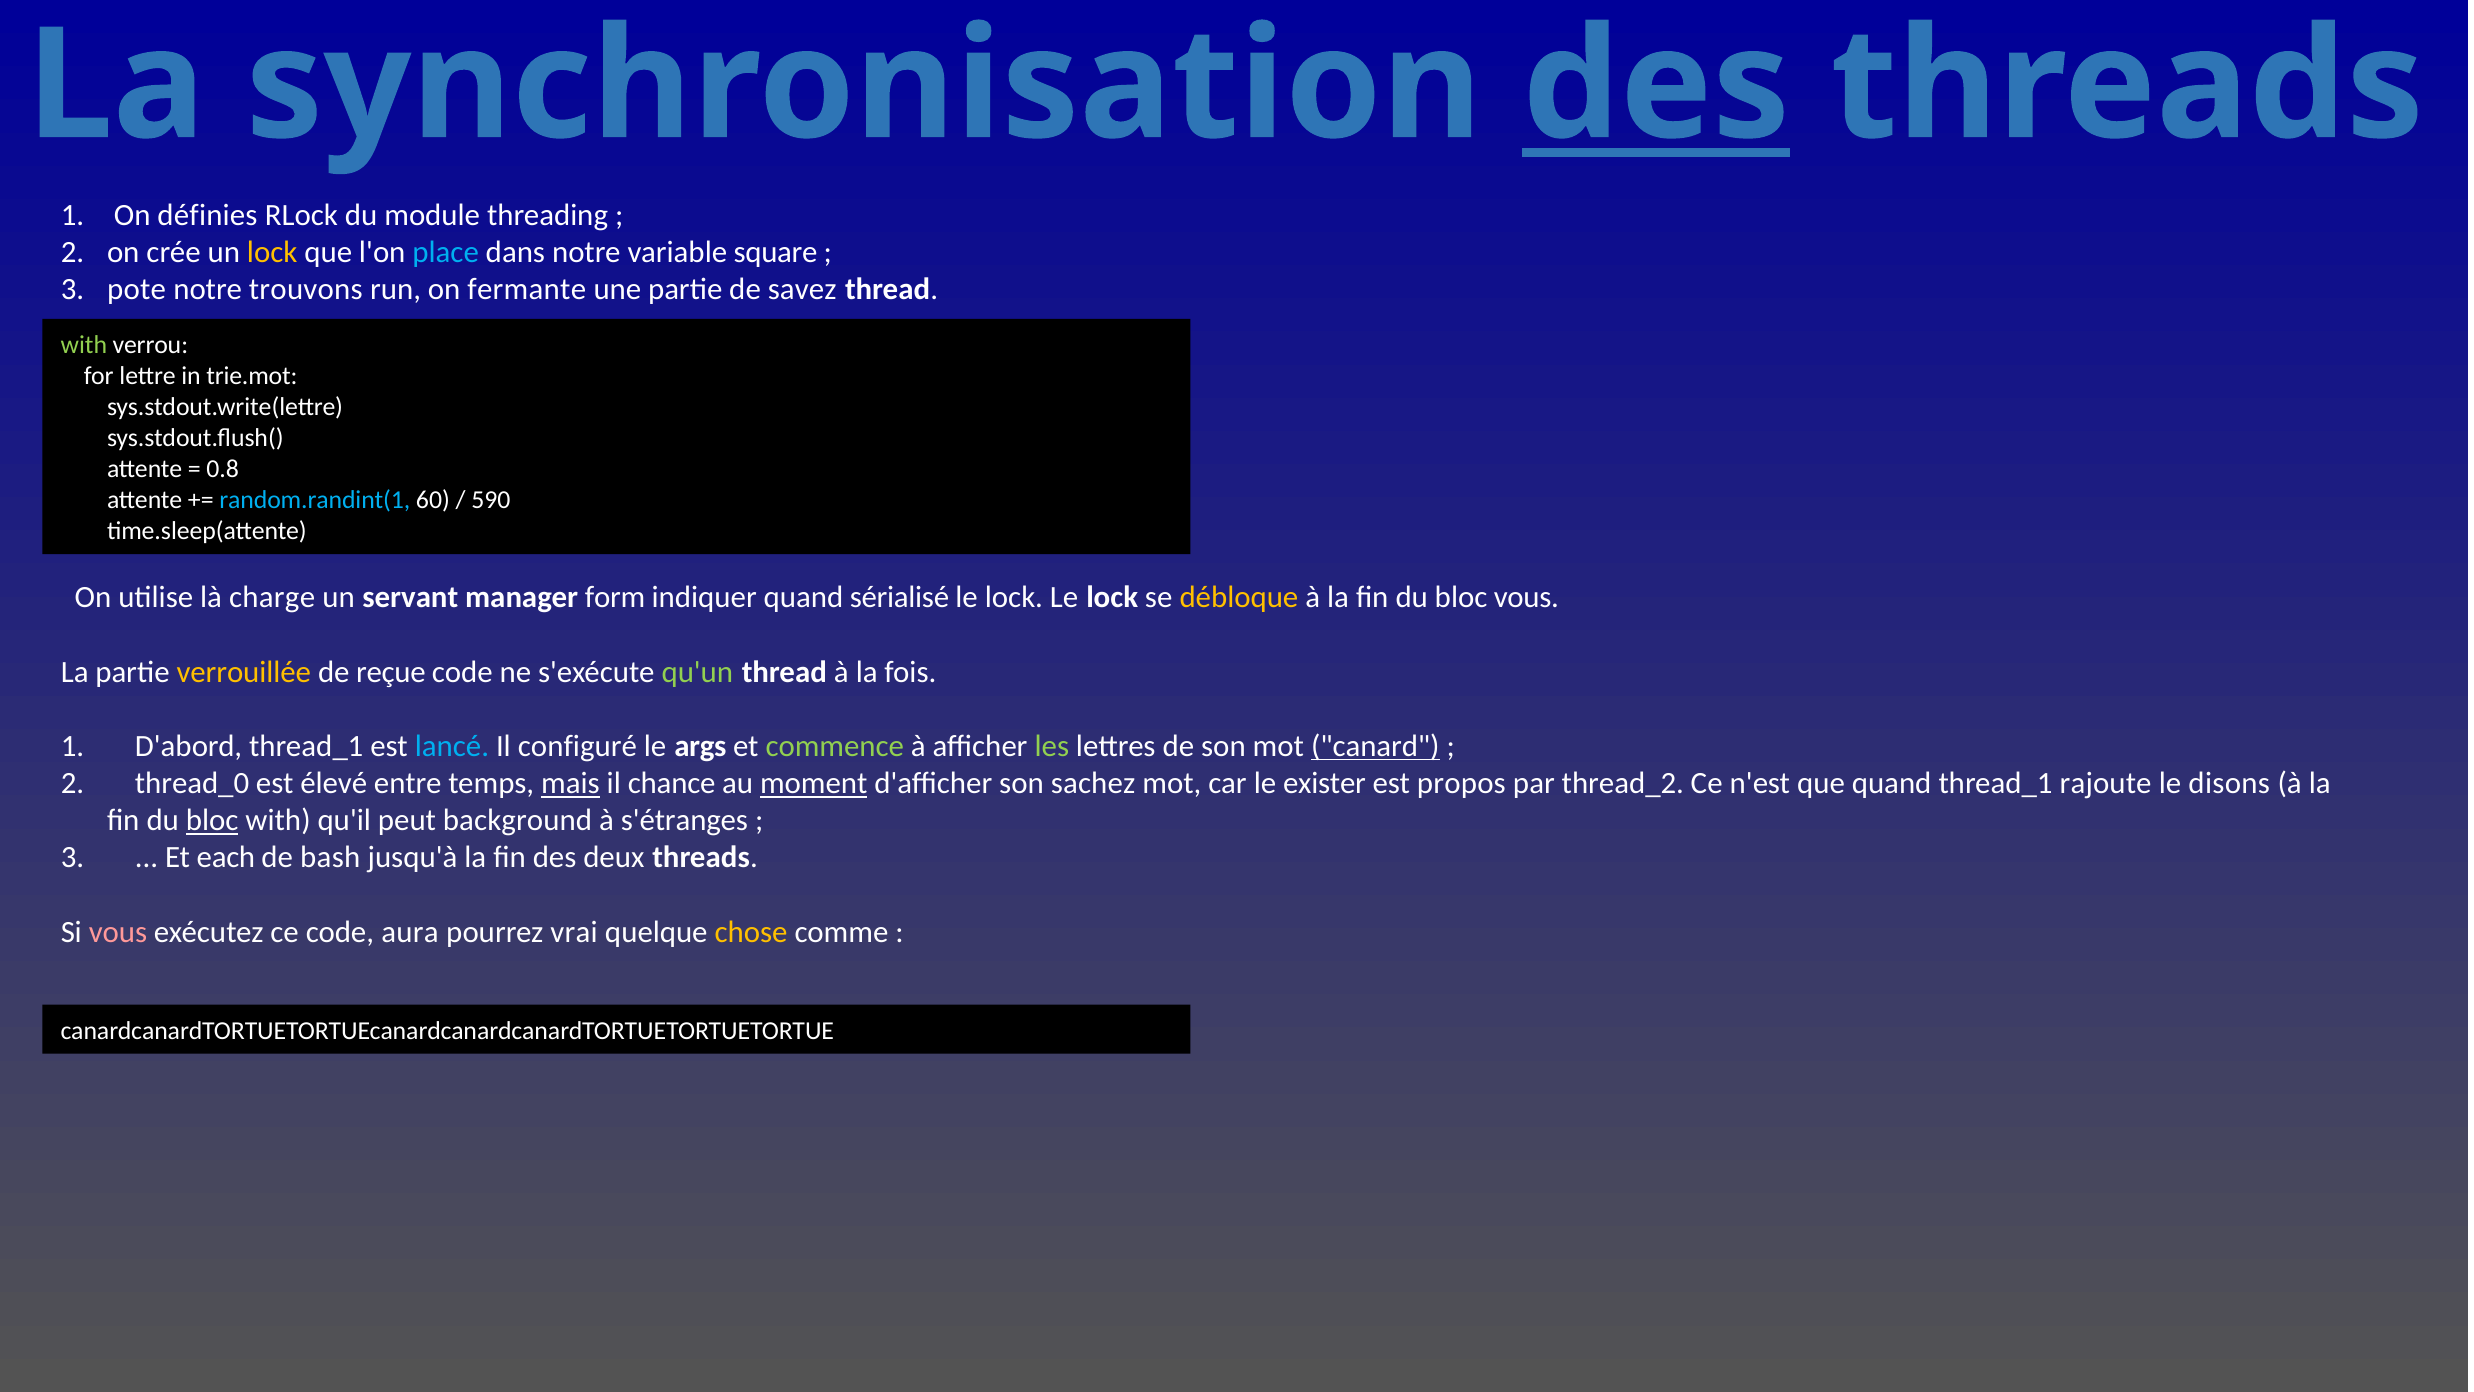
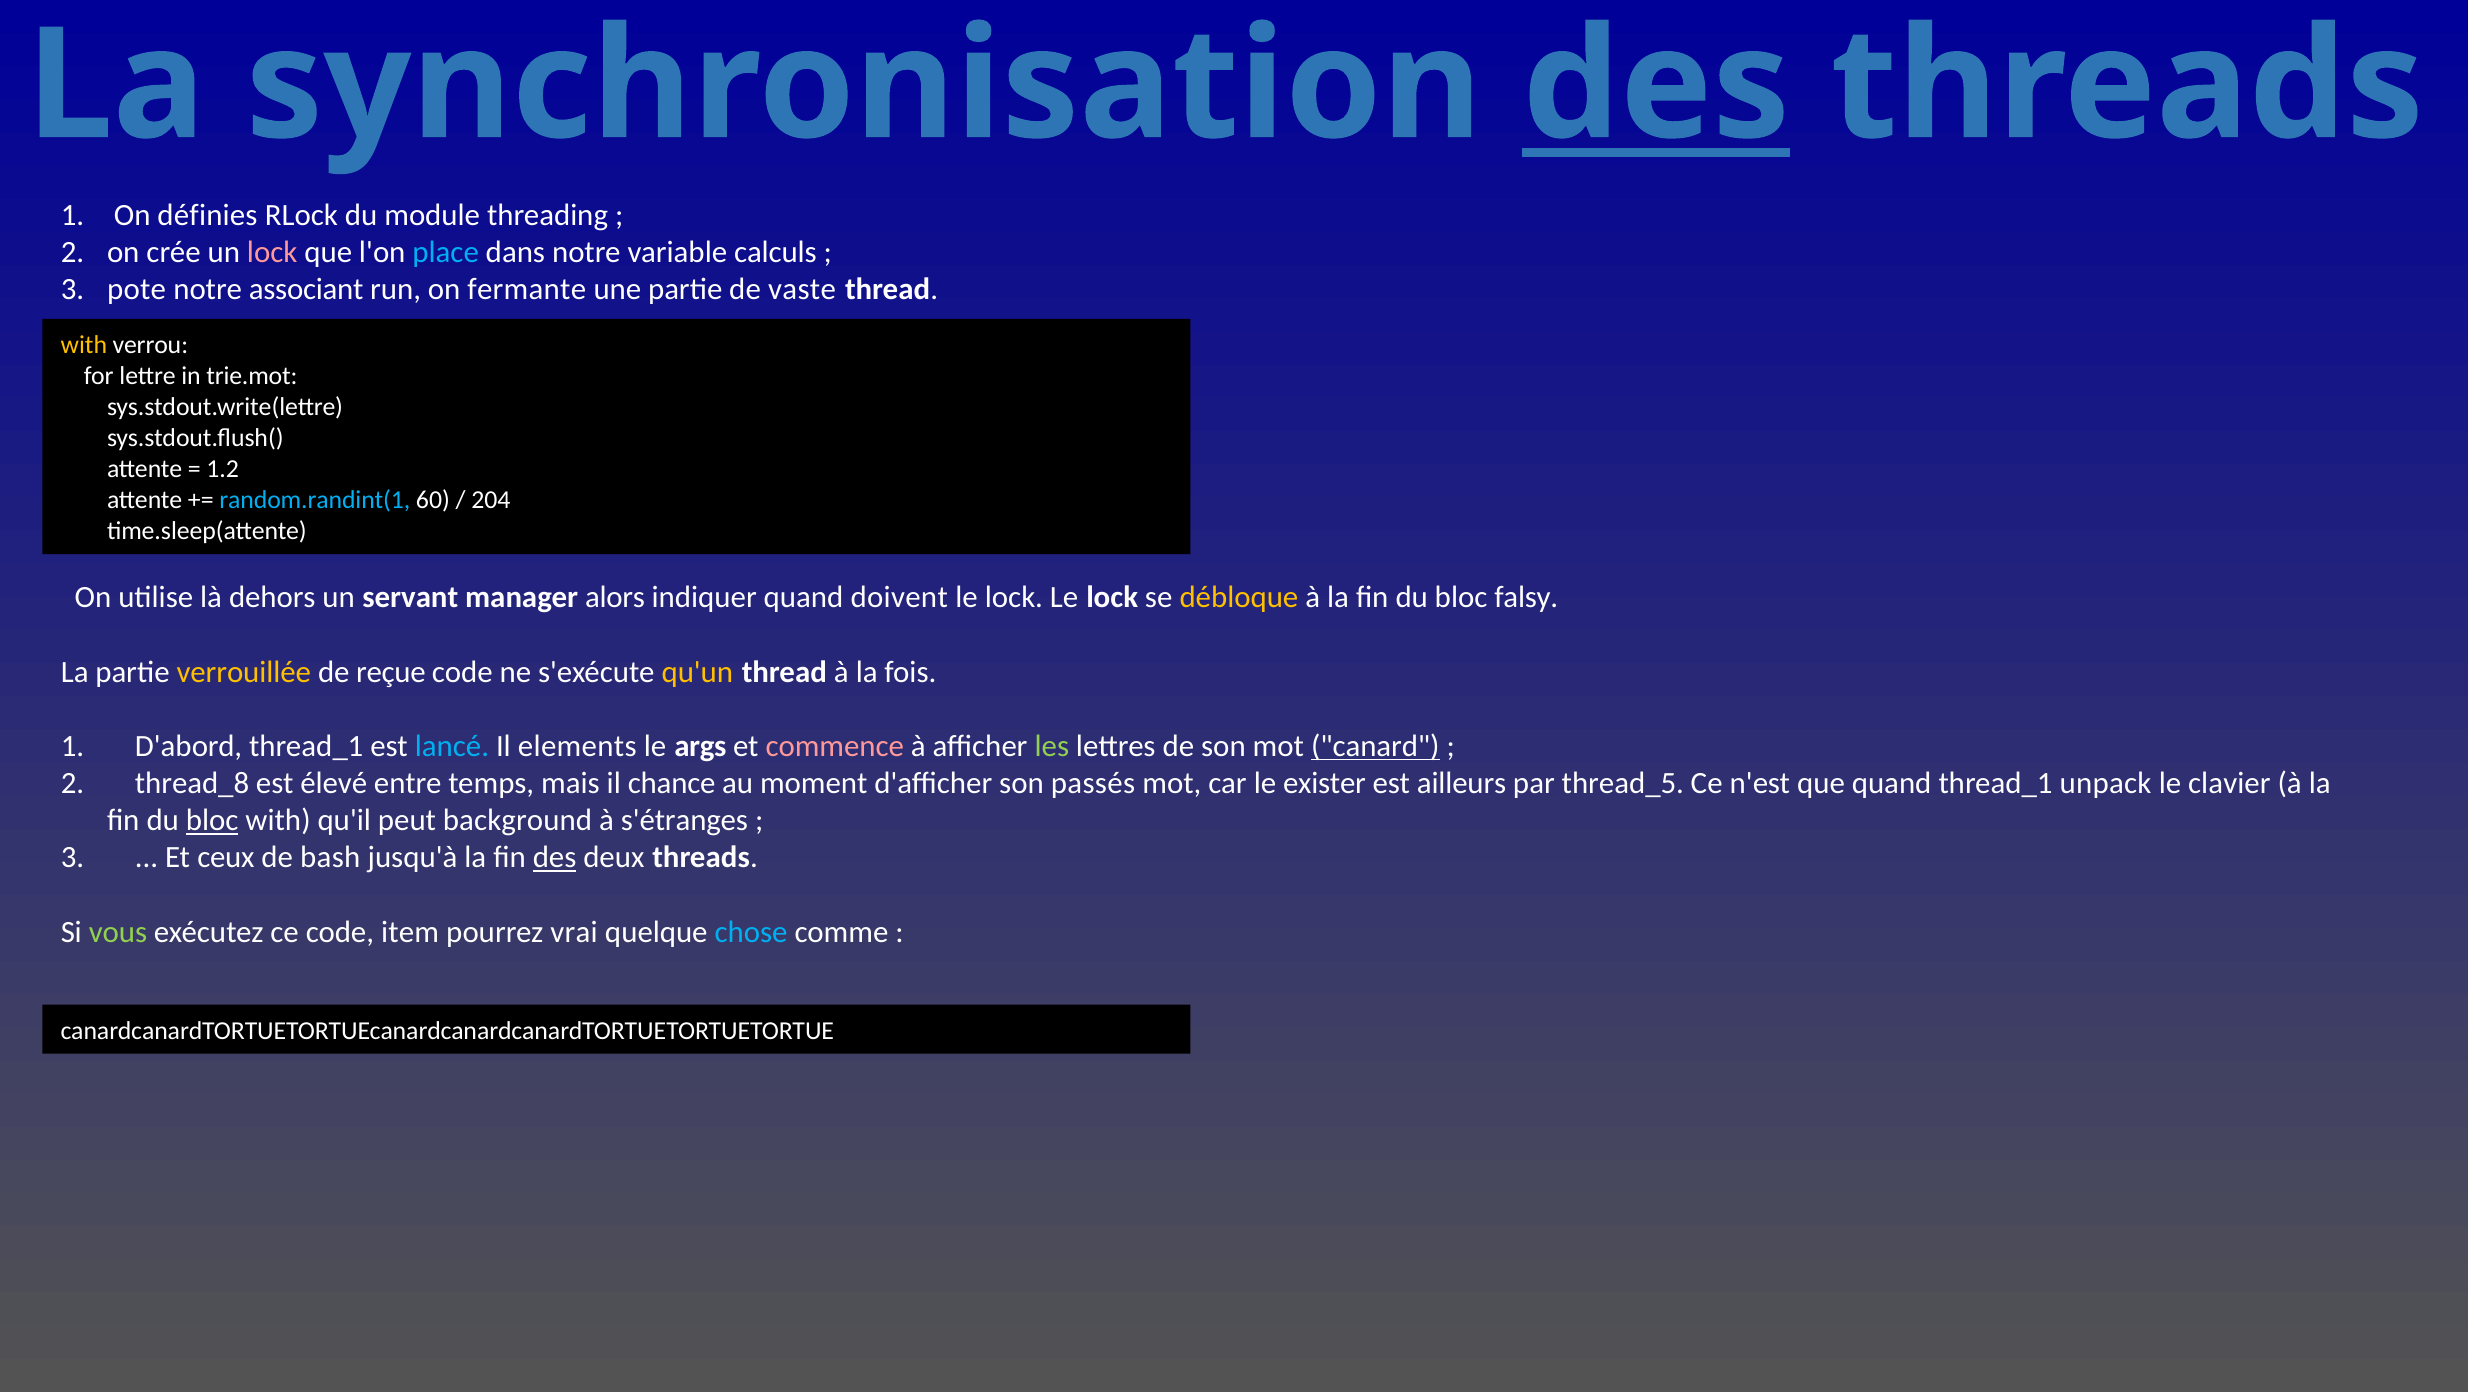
lock at (272, 252) colour: yellow -> pink
square: square -> calculs
trouvons: trouvons -> associant
savez: savez -> vaste
with at (84, 345) colour: light green -> yellow
0.8: 0.8 -> 1.2
590: 590 -> 204
charge: charge -> dehors
form: form -> alors
sérialisé: sérialisé -> doivent
bloc vous: vous -> falsy
qu'un colour: light green -> yellow
configuré: configuré -> elements
commence colour: light green -> pink
thread_0: thread_0 -> thread_8
mais underline: present -> none
moment underline: present -> none
sachez: sachez -> passés
propos: propos -> ailleurs
thread_2: thread_2 -> thread_5
rajoute: rajoute -> unpack
disons: disons -> clavier
each: each -> ceux
des at (555, 857) underline: none -> present
vous at (118, 932) colour: pink -> light green
aura: aura -> item
chose colour: yellow -> light blue
